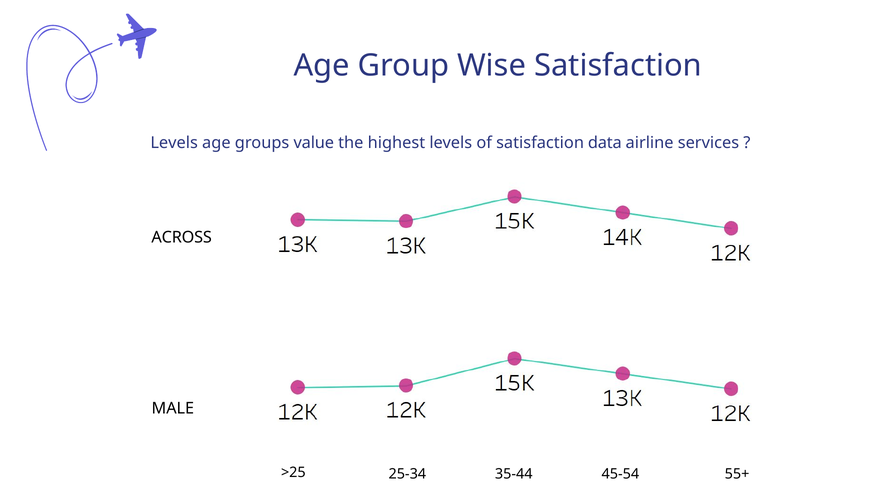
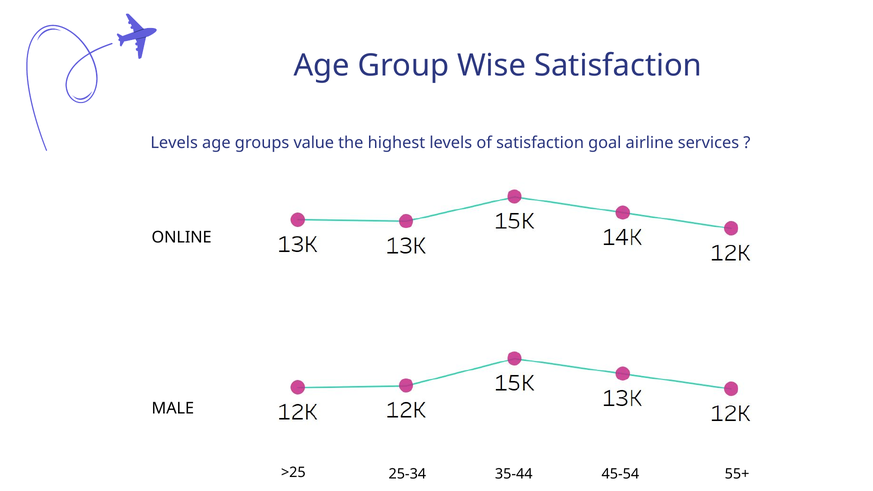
data: data -> goal
ACROSS: ACROSS -> ONLINE
